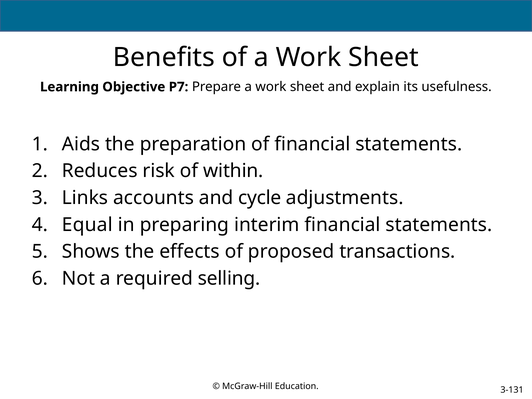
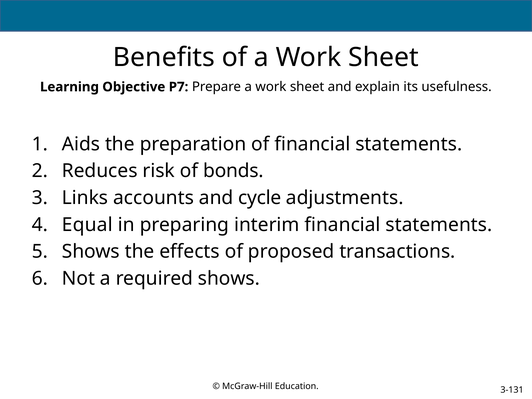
within: within -> bonds
required selling: selling -> shows
